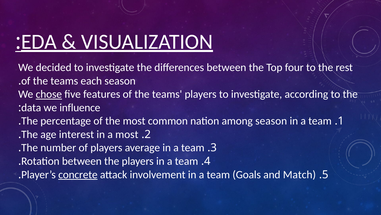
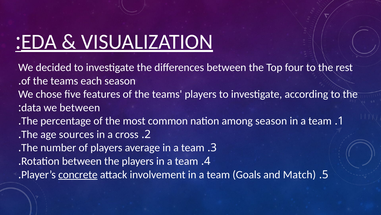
chose underline: present -> none
we influence: influence -> between
interest: interest -> sources
a most: most -> cross
